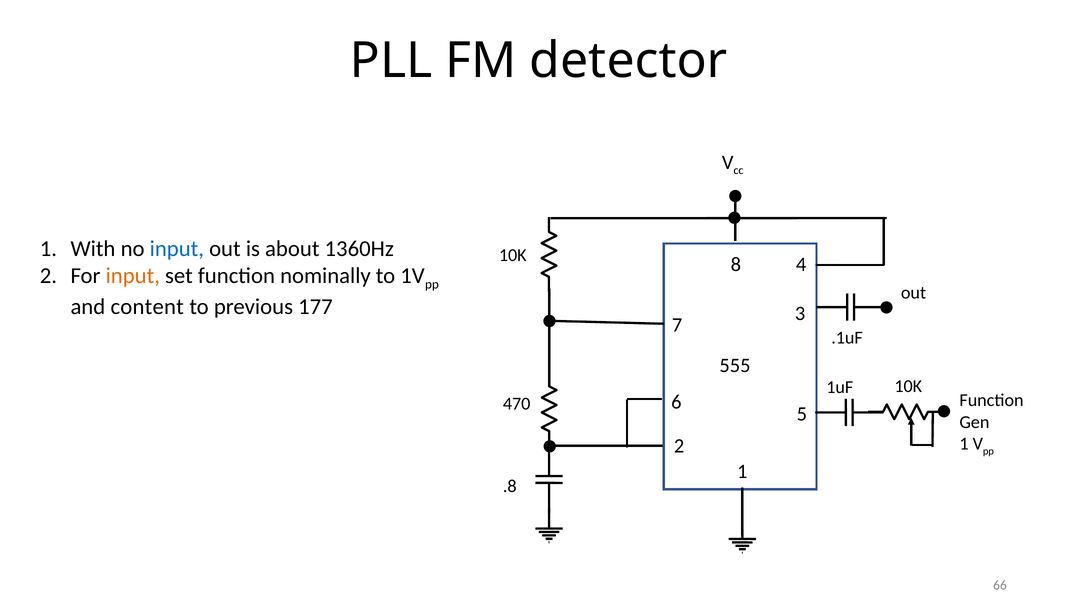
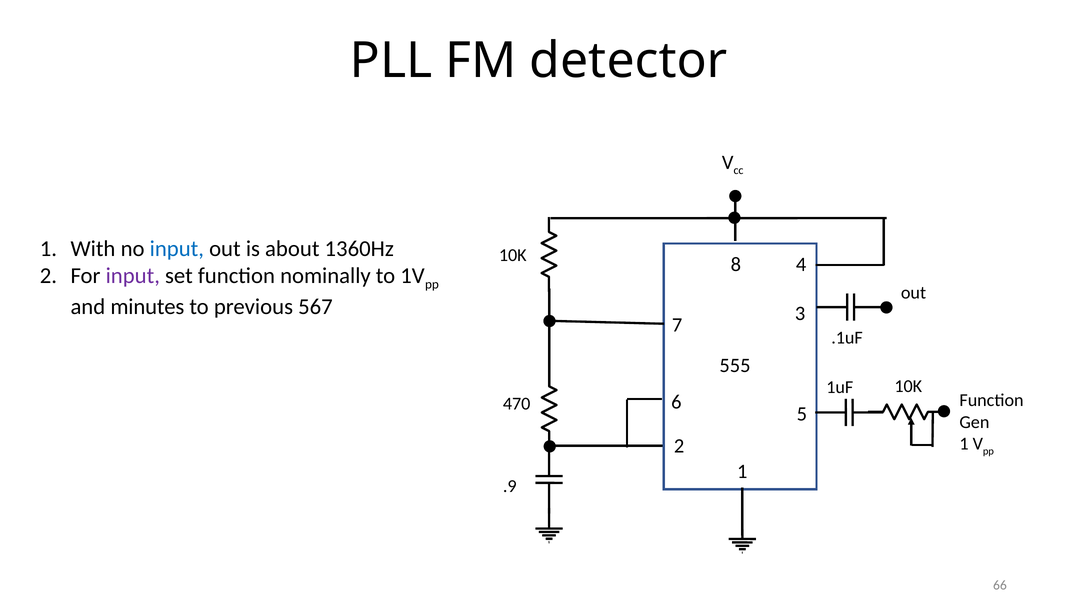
input at (133, 276) colour: orange -> purple
content: content -> minutes
177: 177 -> 567
.8: .8 -> .9
